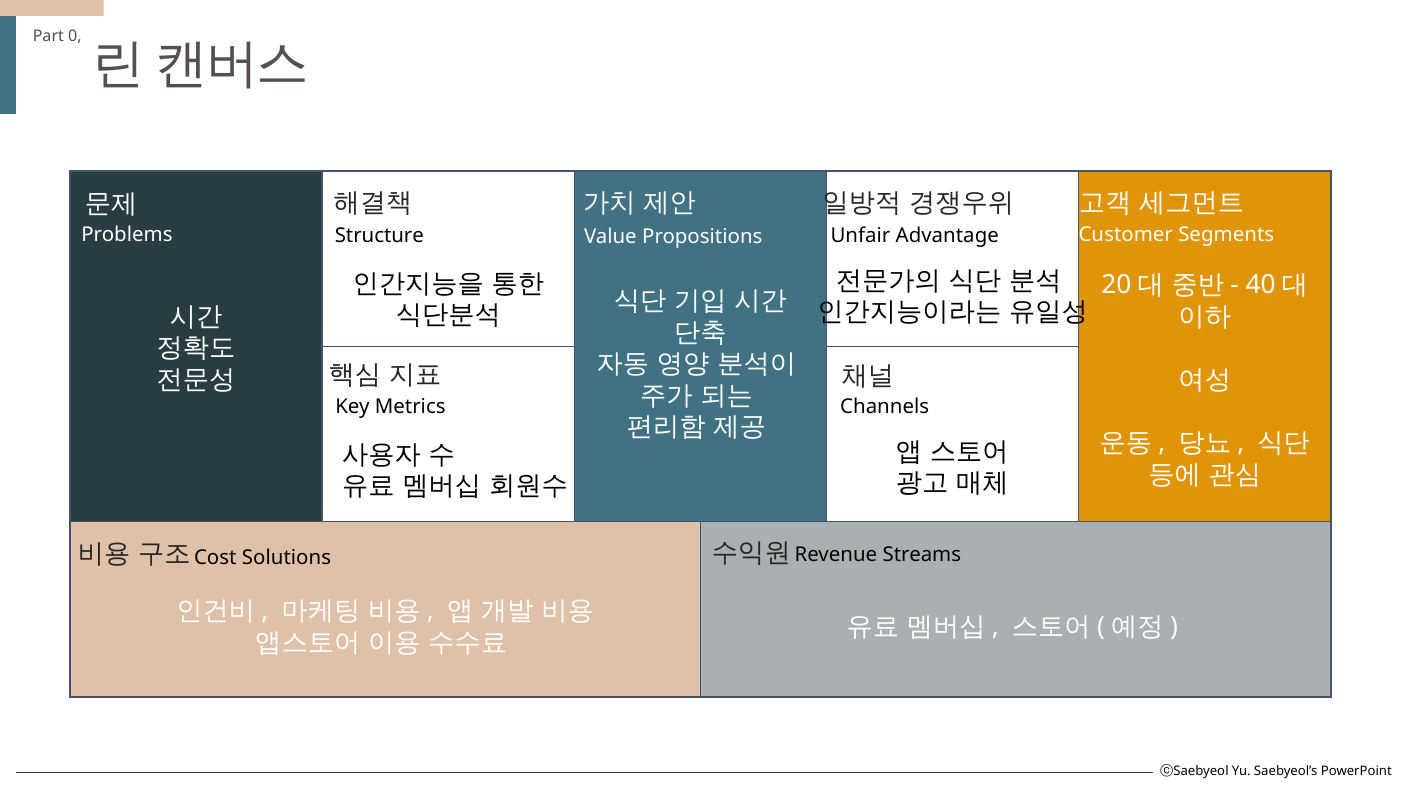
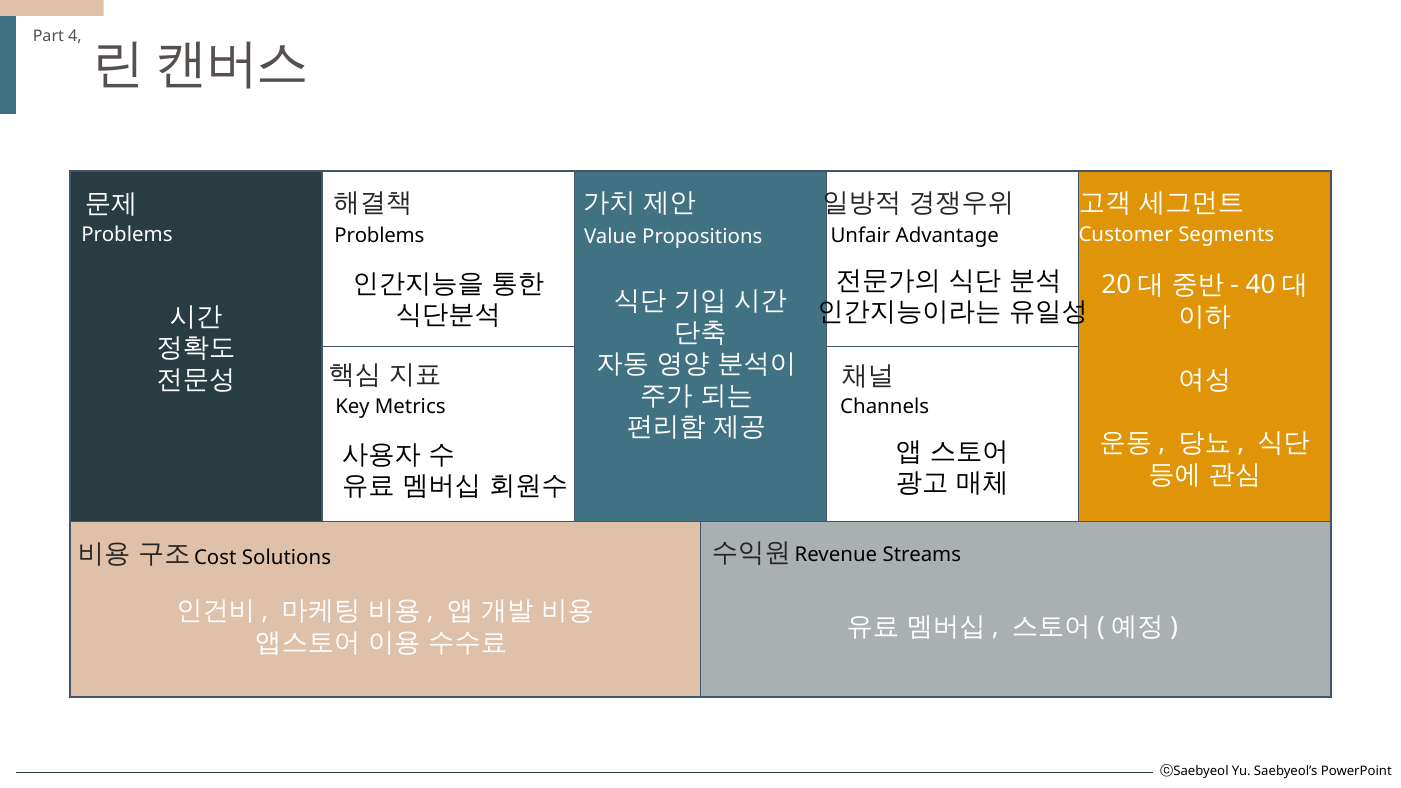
0: 0 -> 4
Problems Structure: Structure -> Problems
